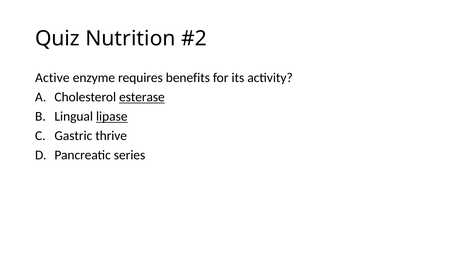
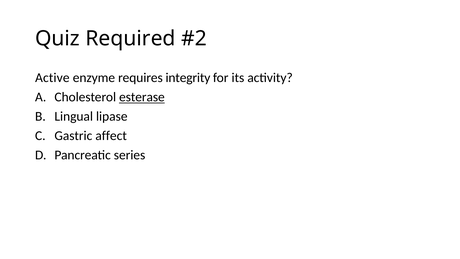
Nutrition: Nutrition -> Required
benefits: benefits -> integrity
lipase underline: present -> none
thrive: thrive -> affect
